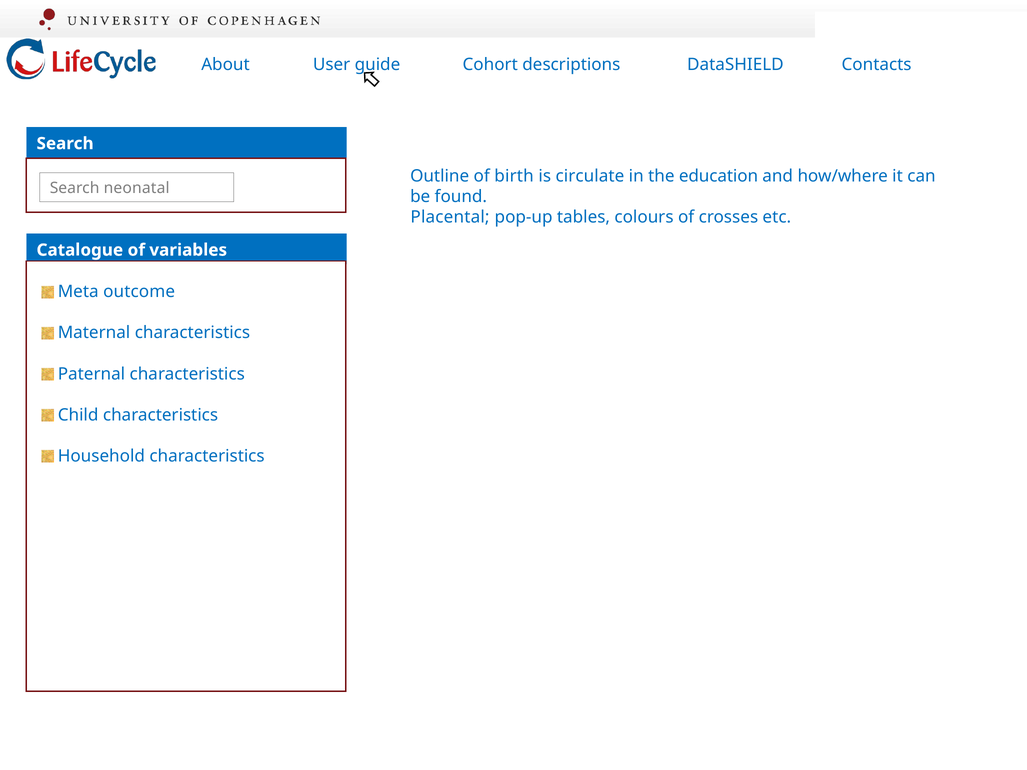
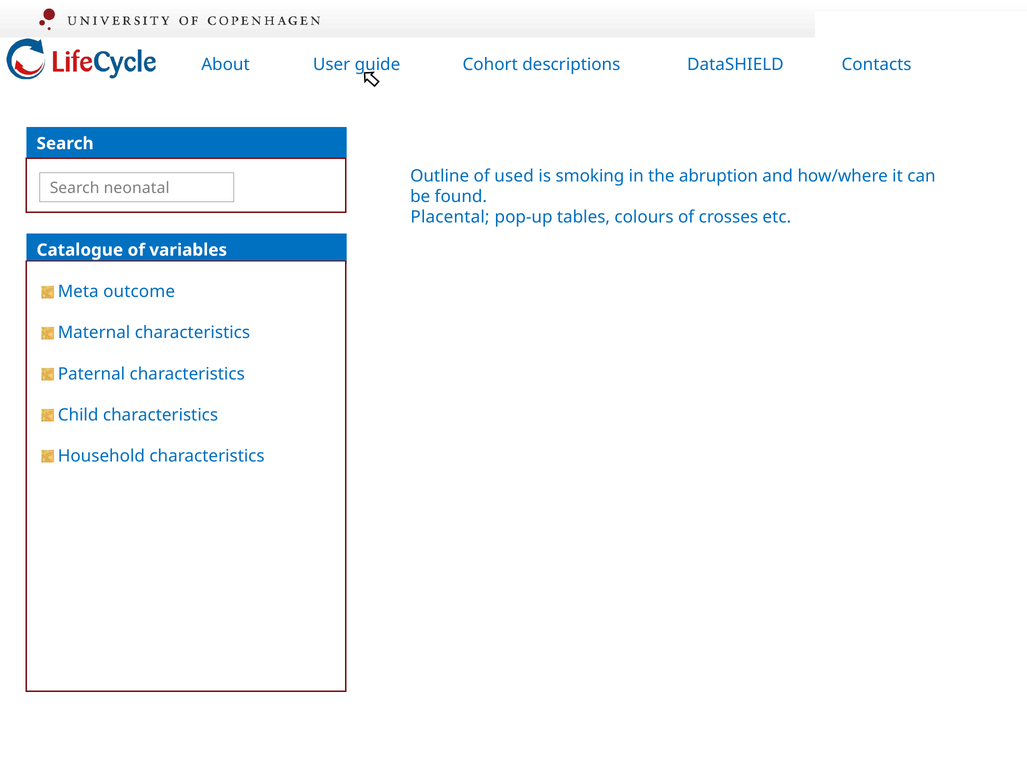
birth: birth -> used
circulate: circulate -> smoking
education: education -> abruption
